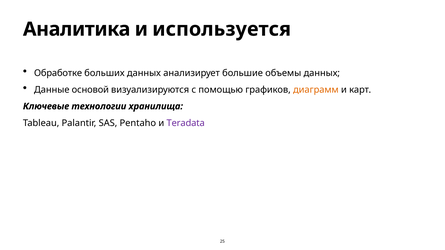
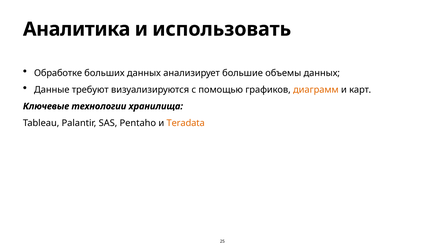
используется: используется -> использовать
основой: основой -> требуют
Teradata colour: purple -> orange
